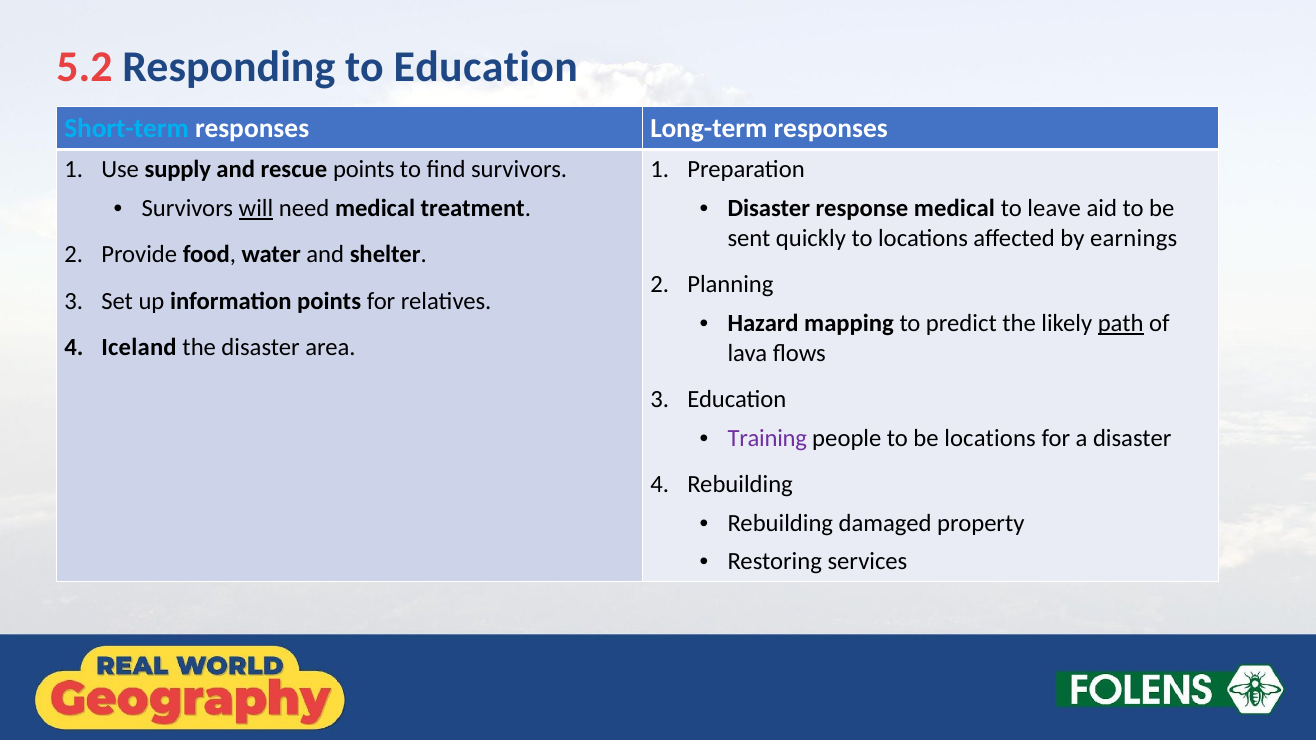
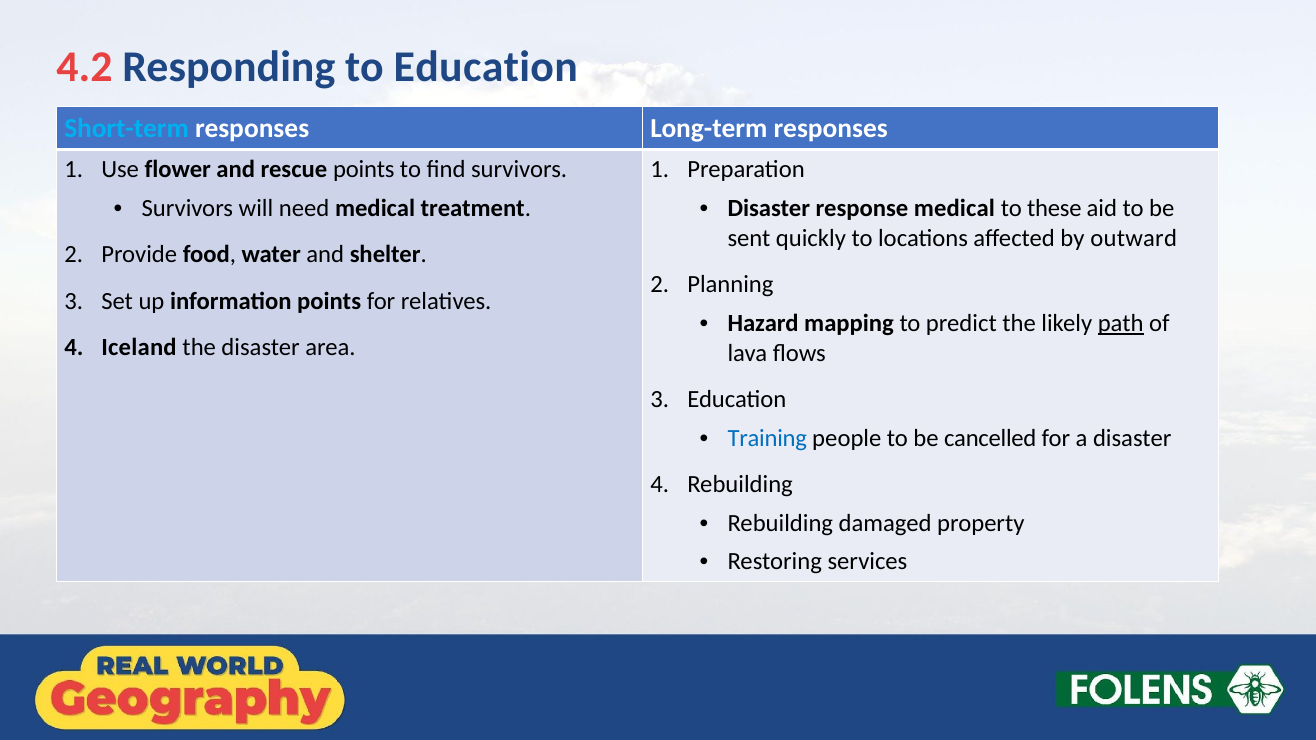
5.2: 5.2 -> 4.2
supply: supply -> flower
will underline: present -> none
leave: leave -> these
earnings: earnings -> outward
Training colour: purple -> blue
be locations: locations -> cancelled
